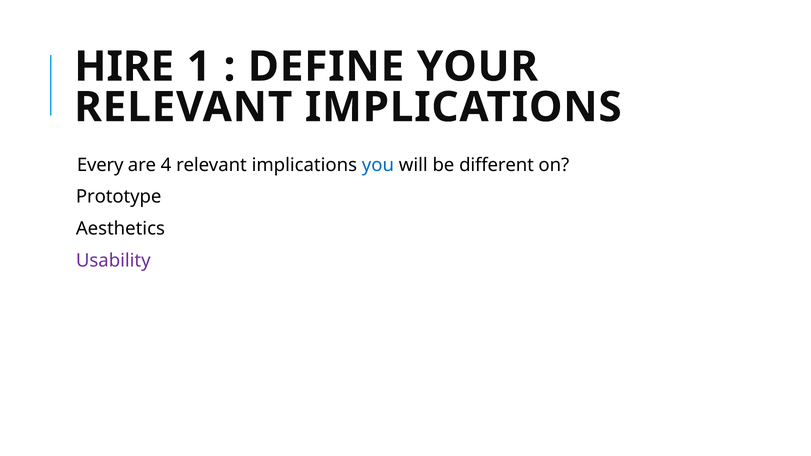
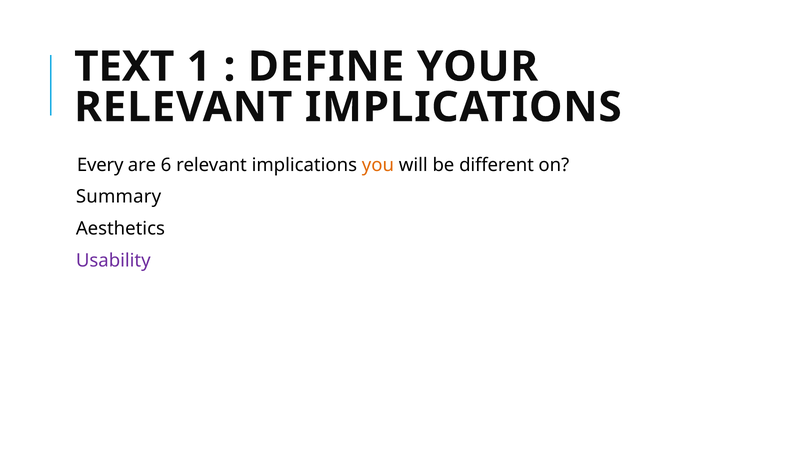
HIRE: HIRE -> TEXT
4: 4 -> 6
you colour: blue -> orange
Prototype: Prototype -> Summary
